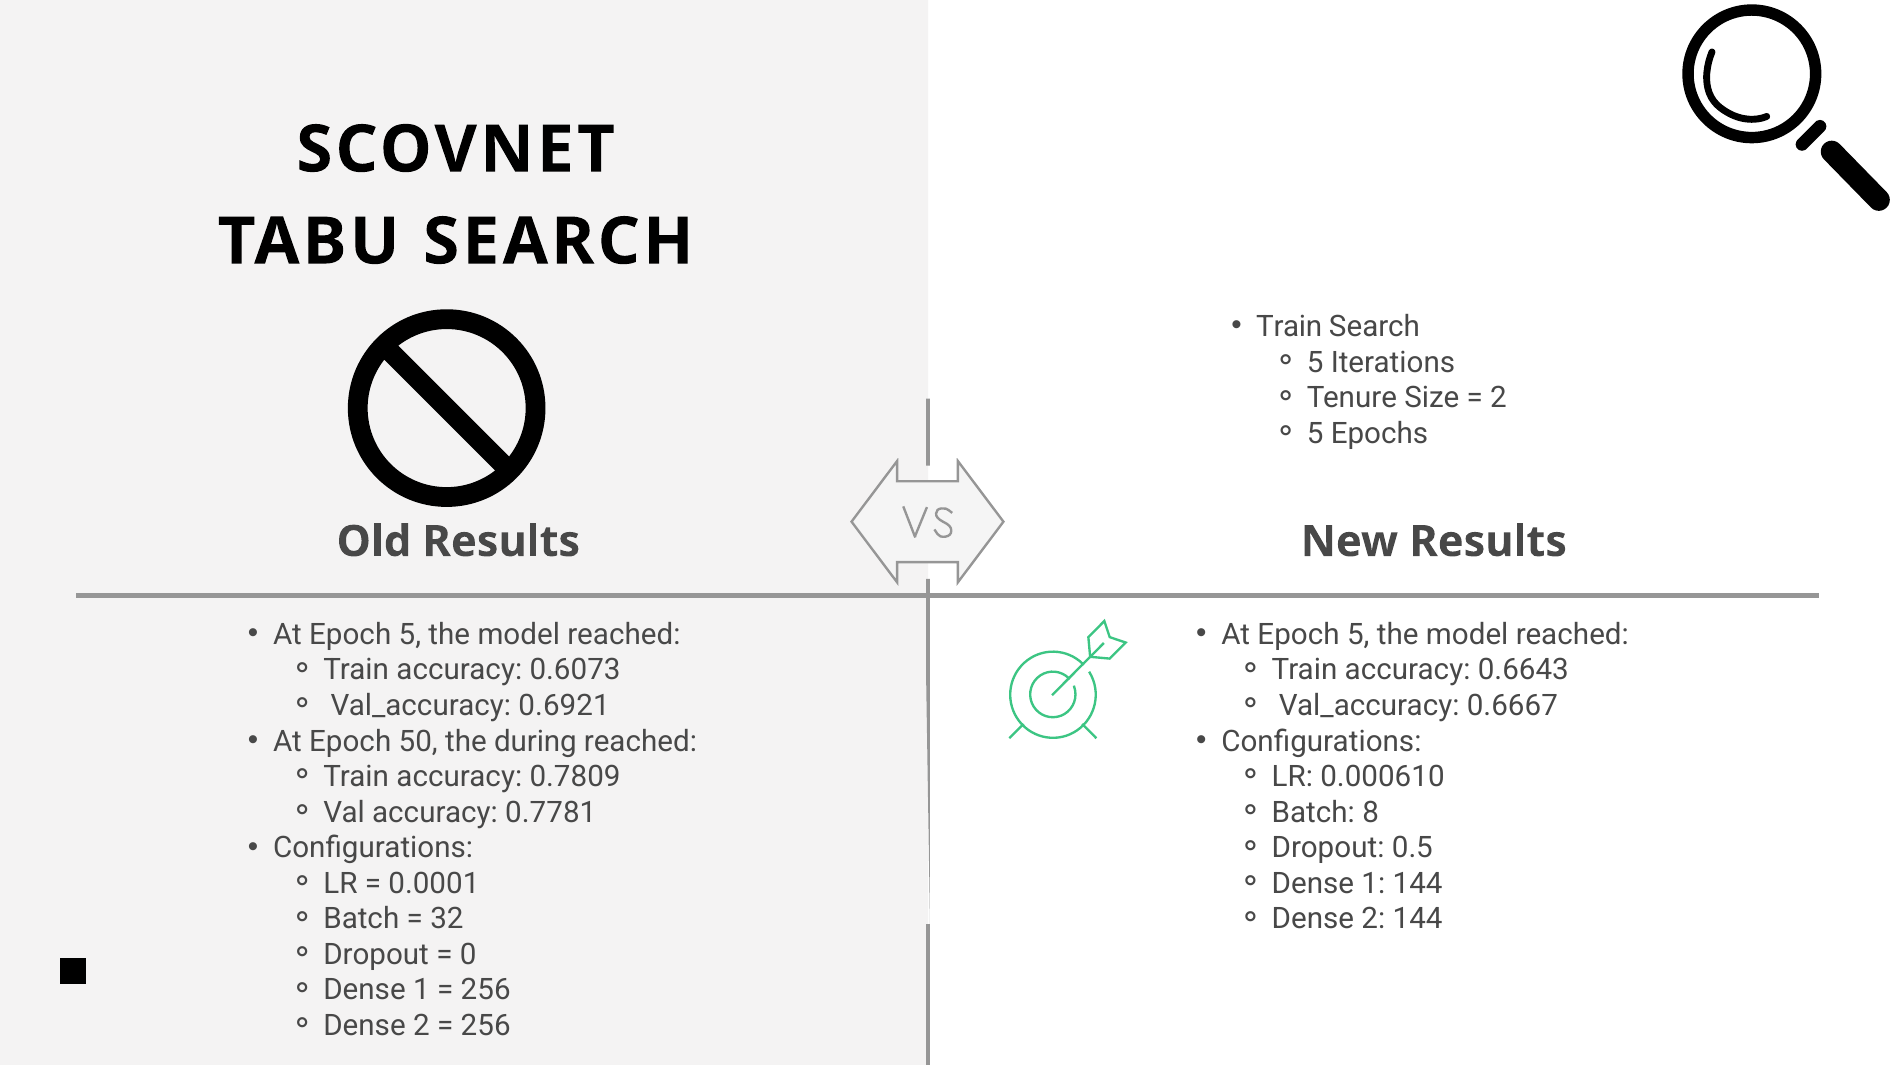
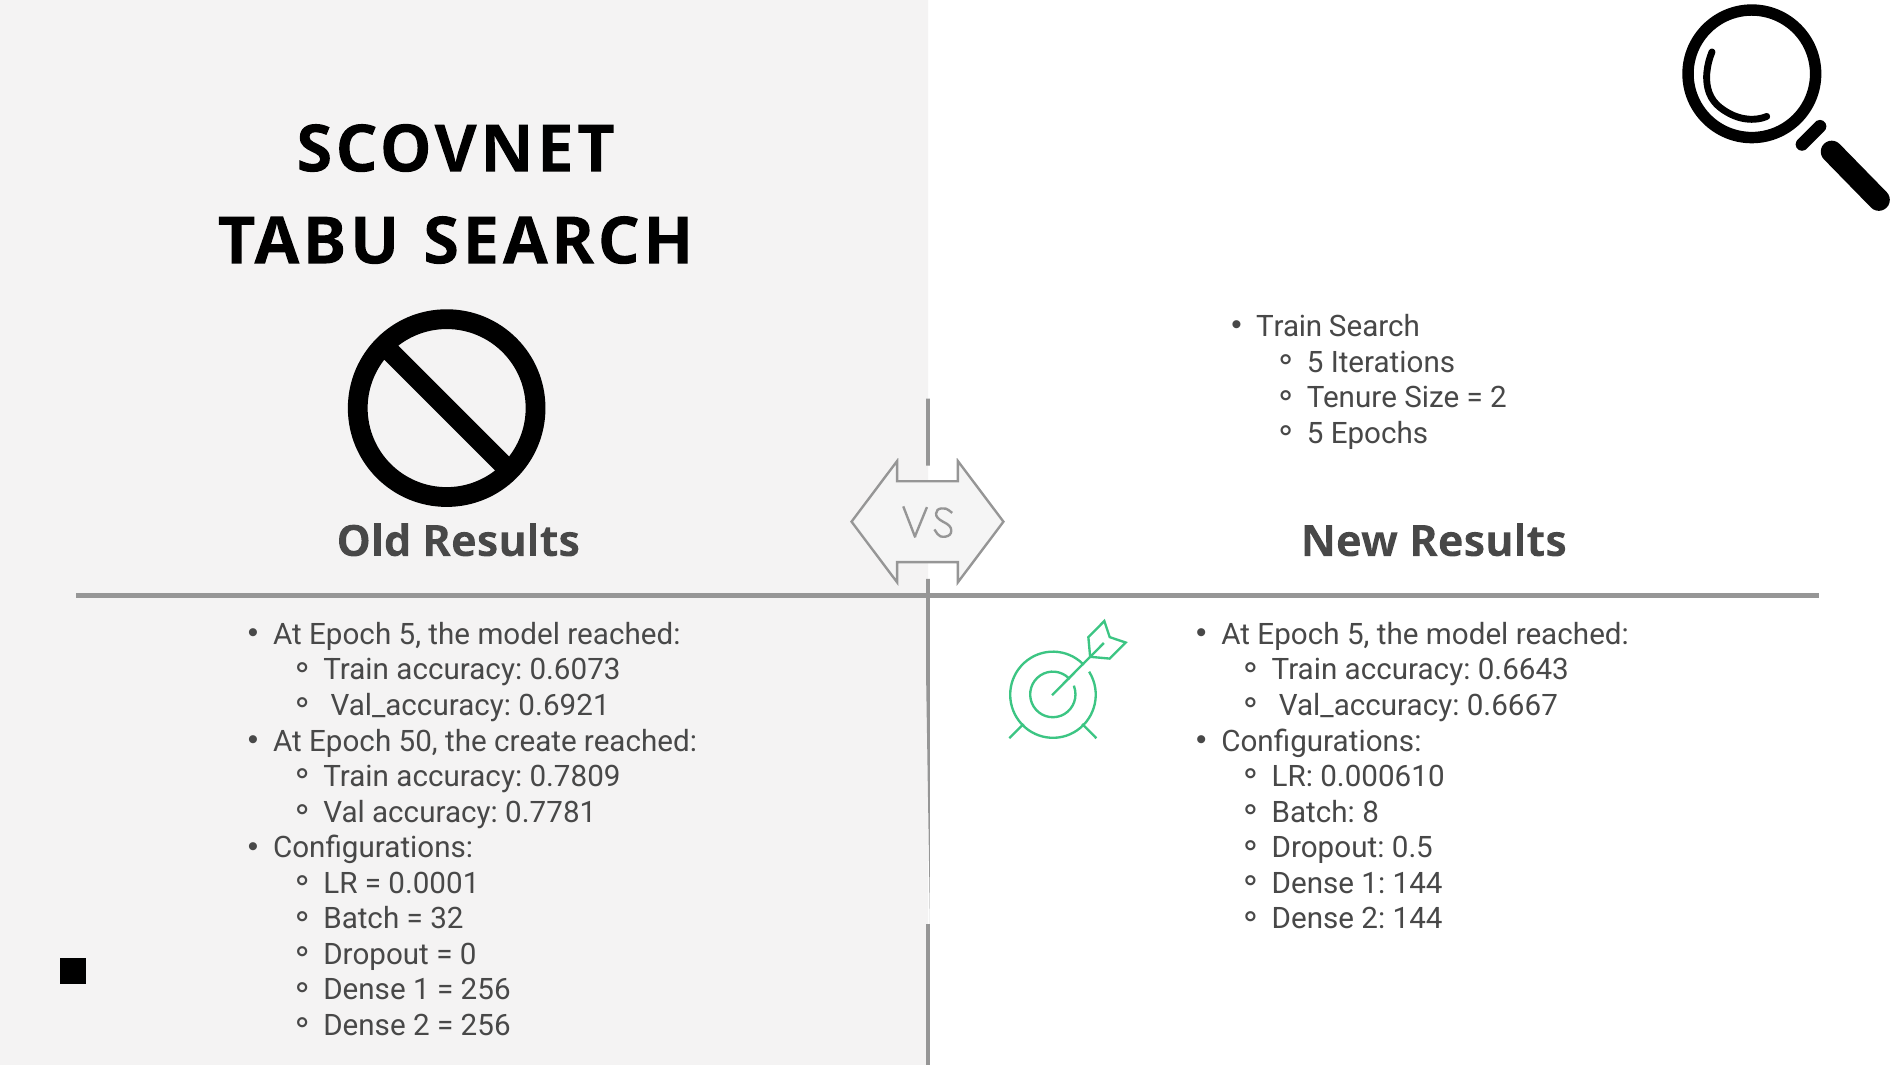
during: during -> create
